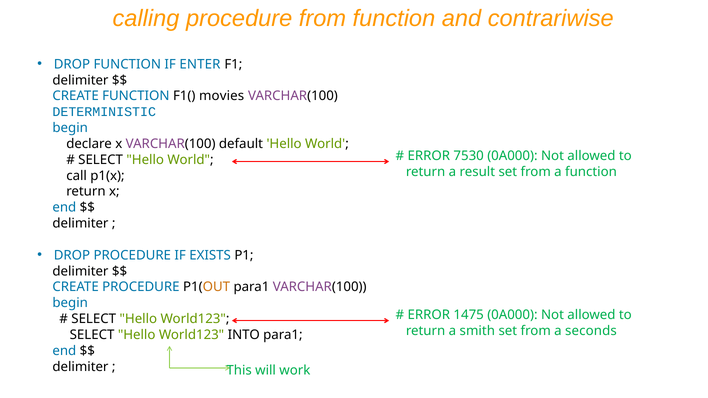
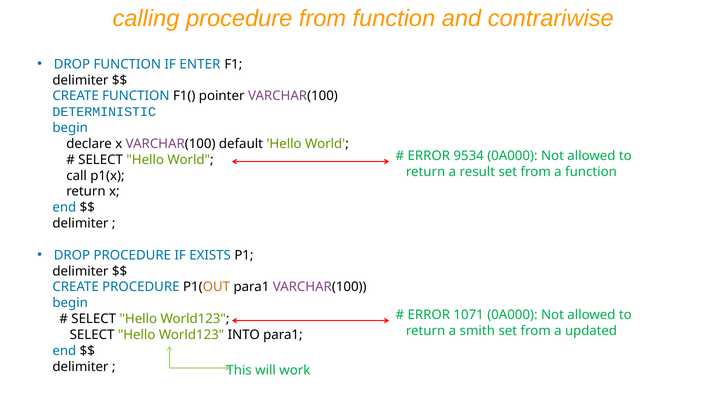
movies: movies -> pointer
7530: 7530 -> 9534
1475: 1475 -> 1071
seconds: seconds -> updated
